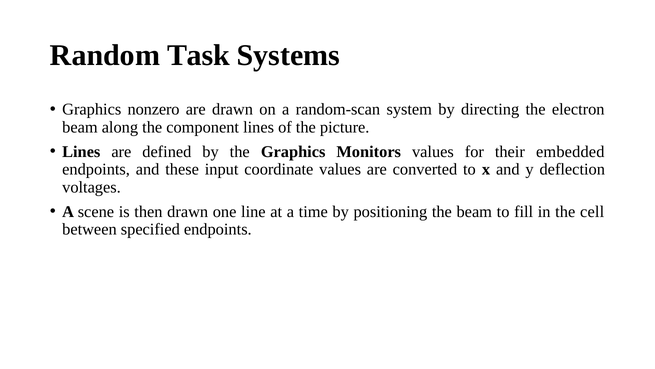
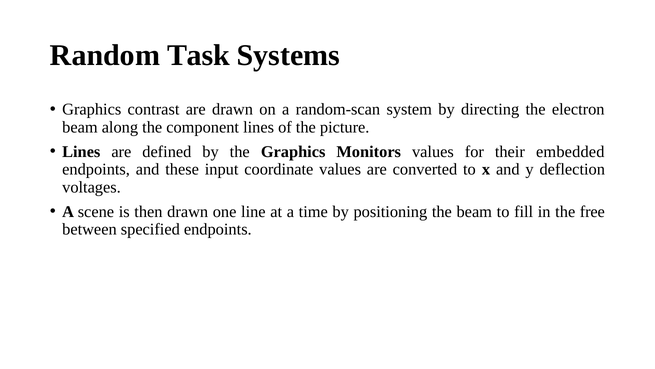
nonzero: nonzero -> contrast
cell: cell -> free
